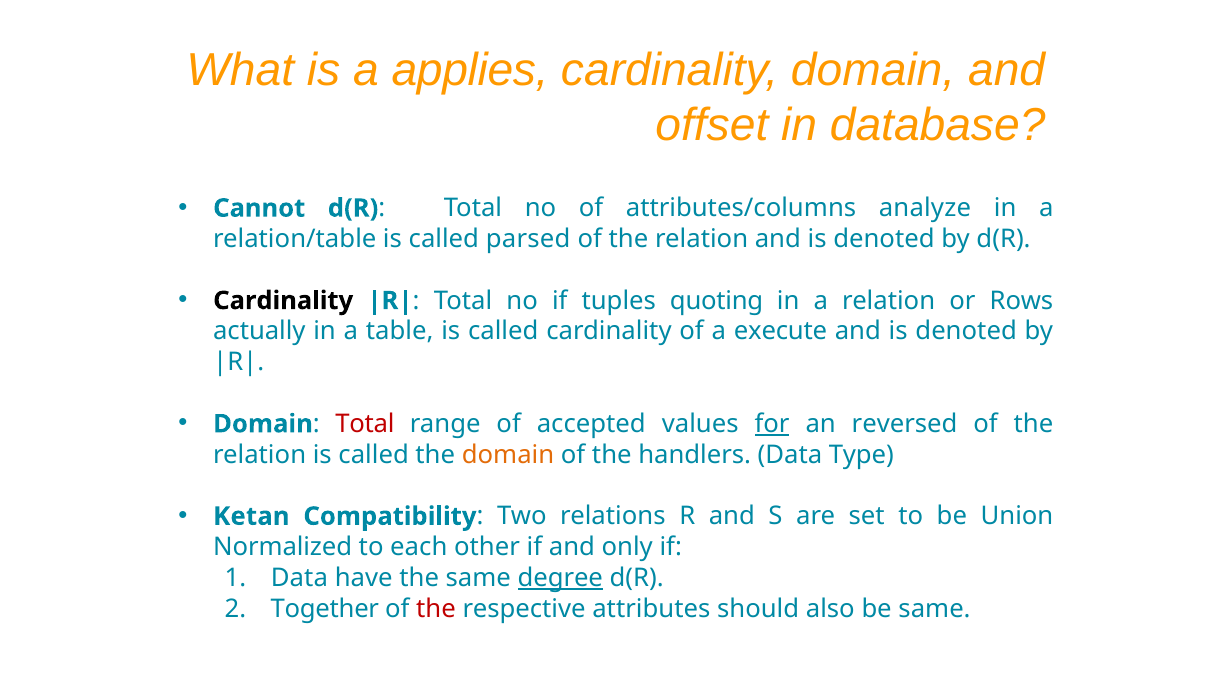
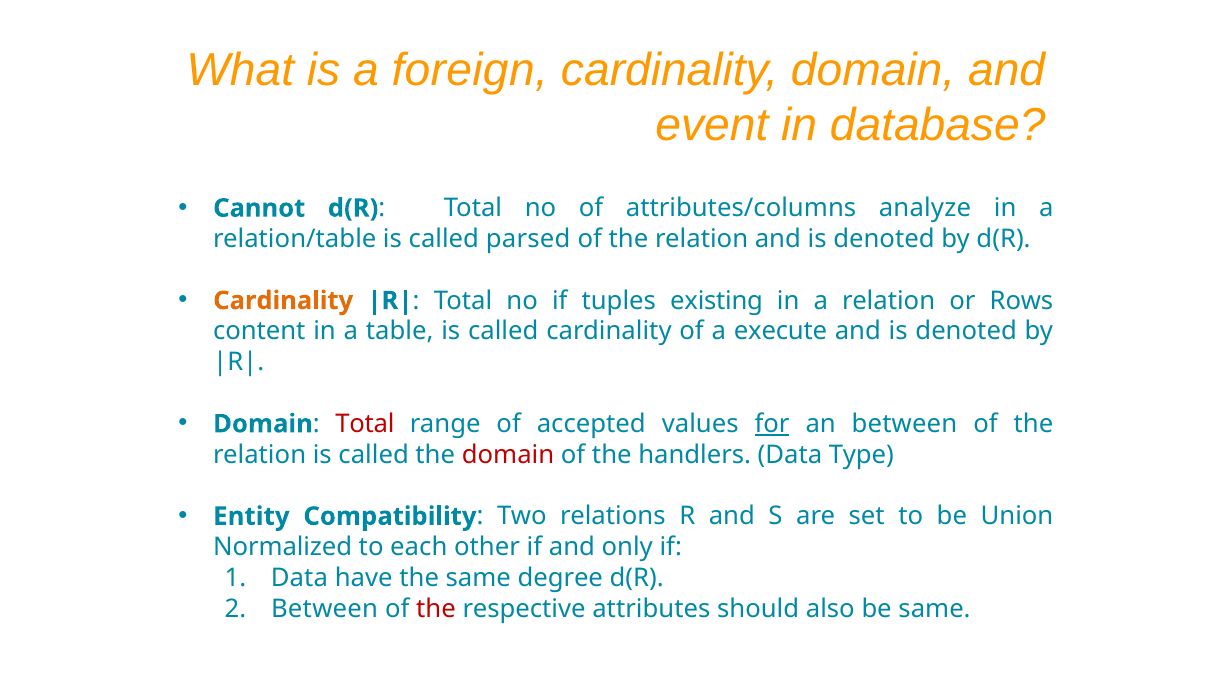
applies: applies -> foreign
offset: offset -> event
Cardinality at (283, 301) colour: black -> orange
quoting: quoting -> existing
actually: actually -> content
an reversed: reversed -> between
domain at (508, 455) colour: orange -> red
Ketan: Ketan -> Entity
degree underline: present -> none
Together at (325, 609): Together -> Between
